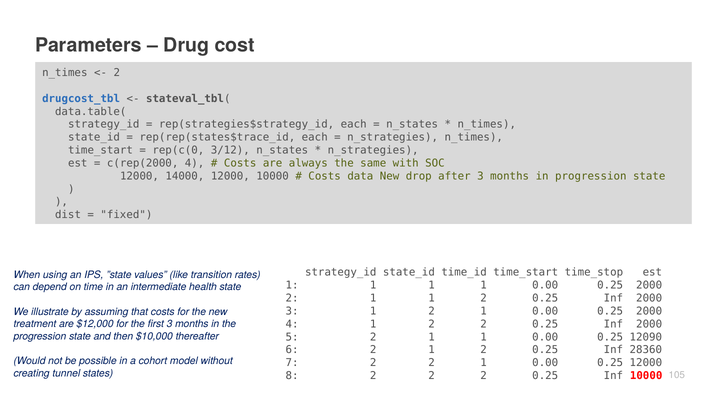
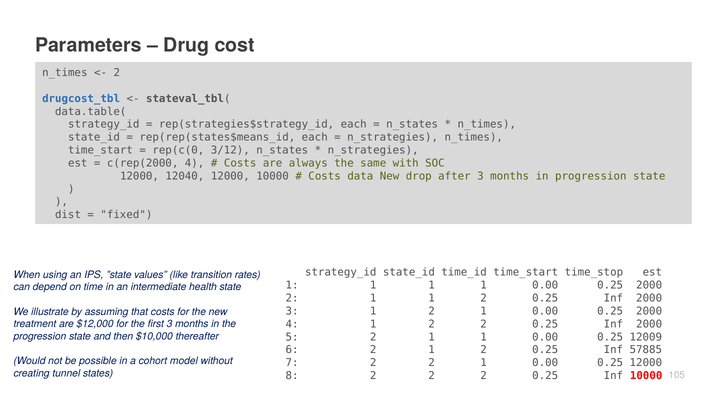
rep(rep(states$trace_id: rep(rep(states$trace_id -> rep(rep(states$means_id
14000: 14000 -> 12040
12090: 12090 -> 12009
28360: 28360 -> 57885
